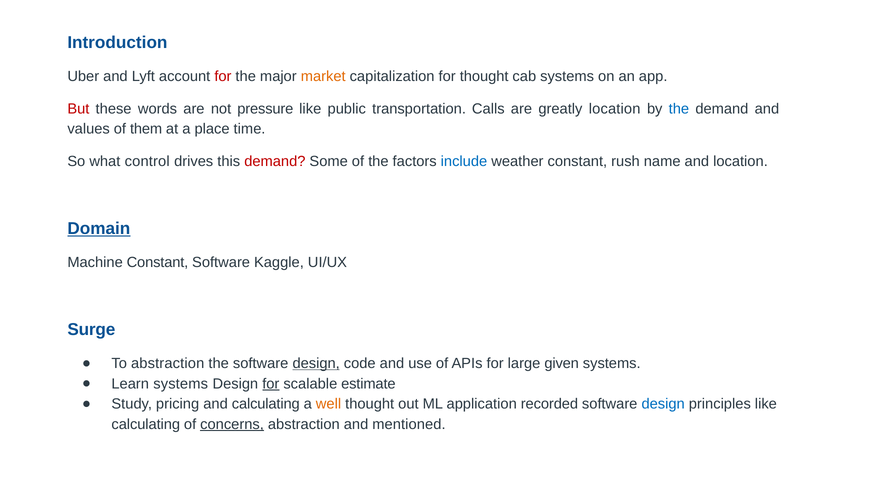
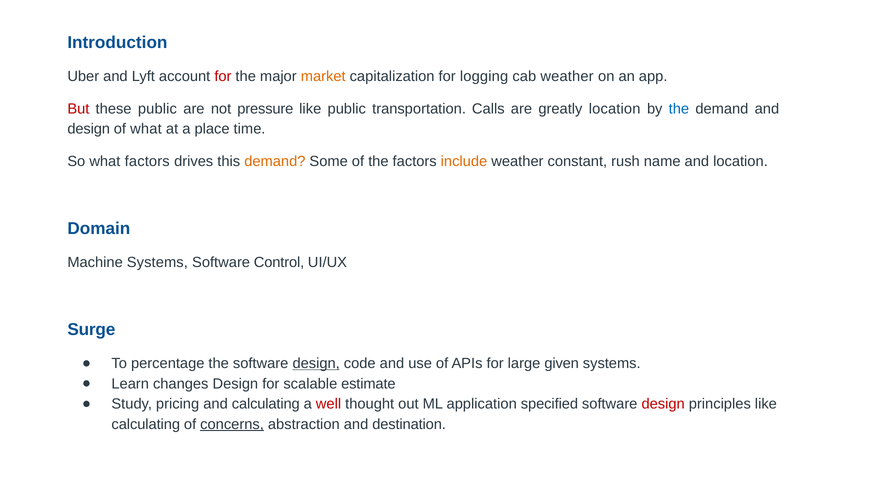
for thought: thought -> logging
cab systems: systems -> weather
these words: words -> public
values at (89, 129): values -> design
of them: them -> what
what control: control -> factors
demand at (275, 162) colour: red -> orange
include colour: blue -> orange
Domain underline: present -> none
Machine Constant: Constant -> Systems
Kaggle: Kaggle -> Control
To abstraction: abstraction -> percentage
Learn systems: systems -> changes
for at (271, 384) underline: present -> none
well colour: orange -> red
recorded: recorded -> specified
design at (663, 404) colour: blue -> red
mentioned: mentioned -> destination
